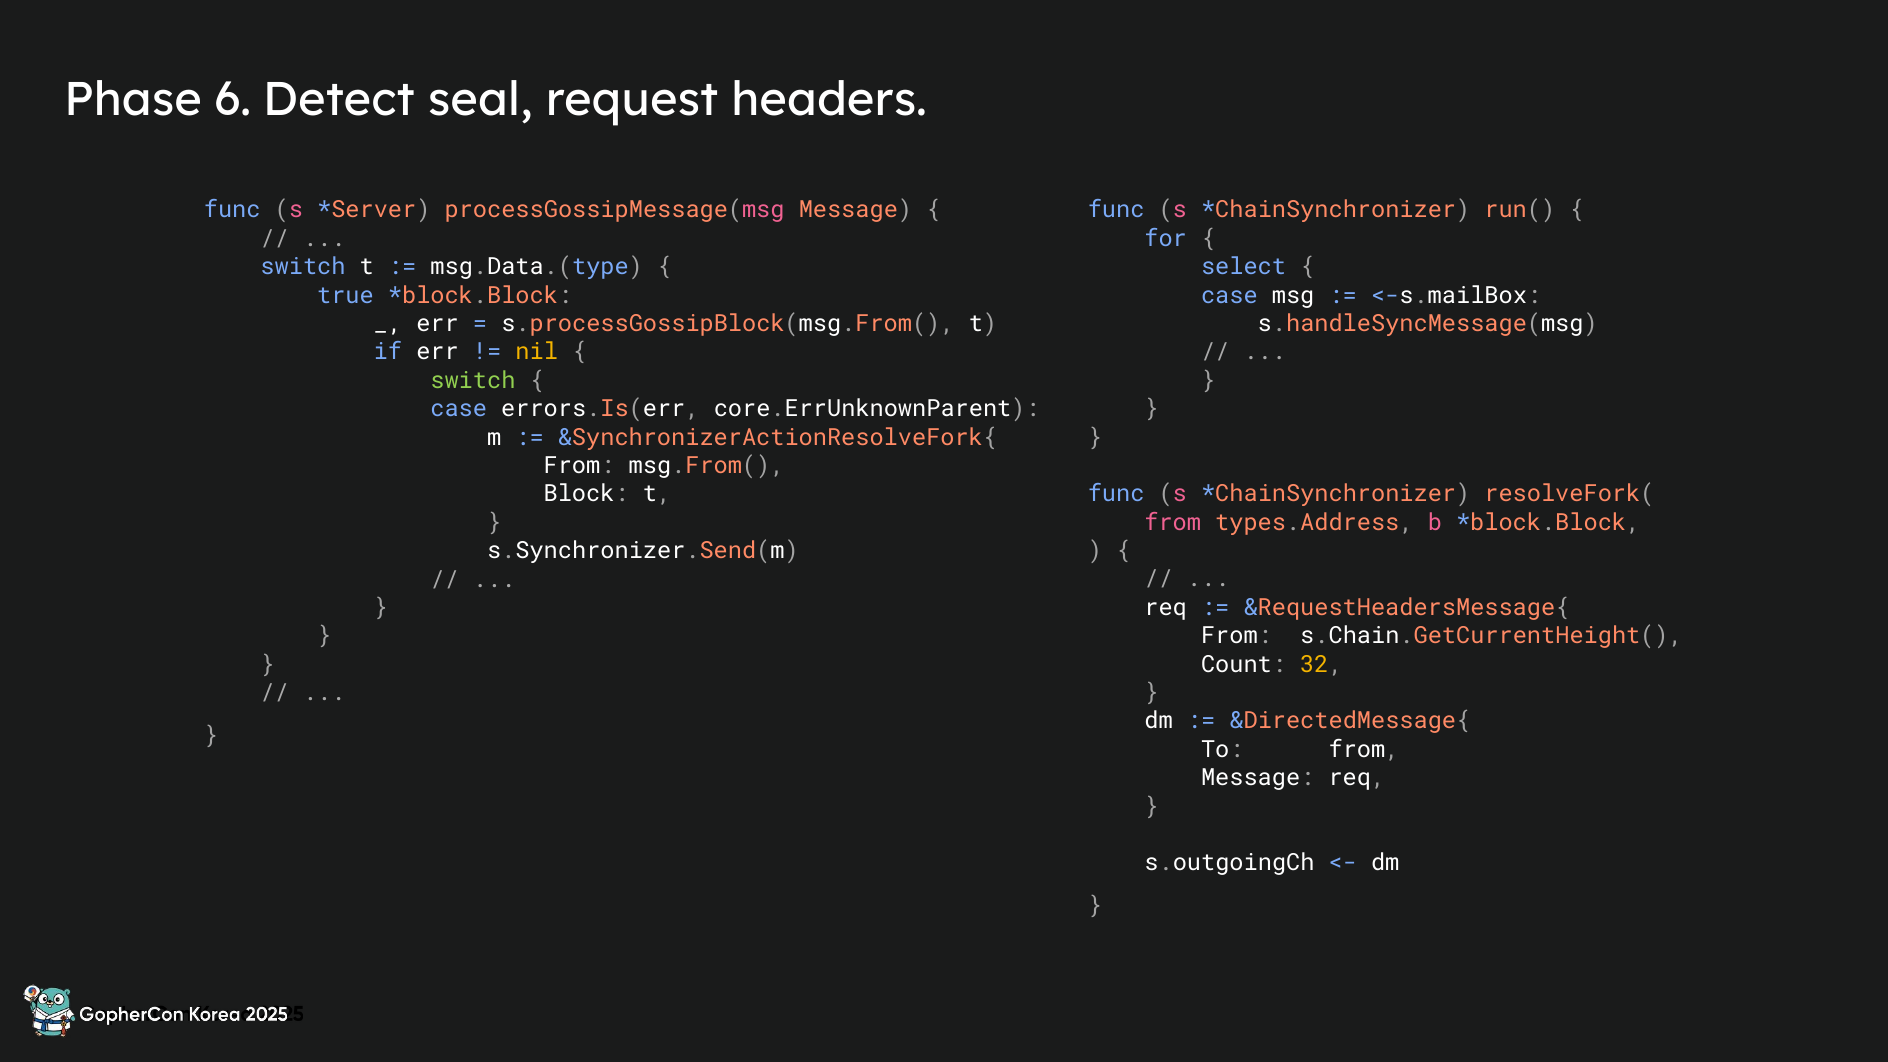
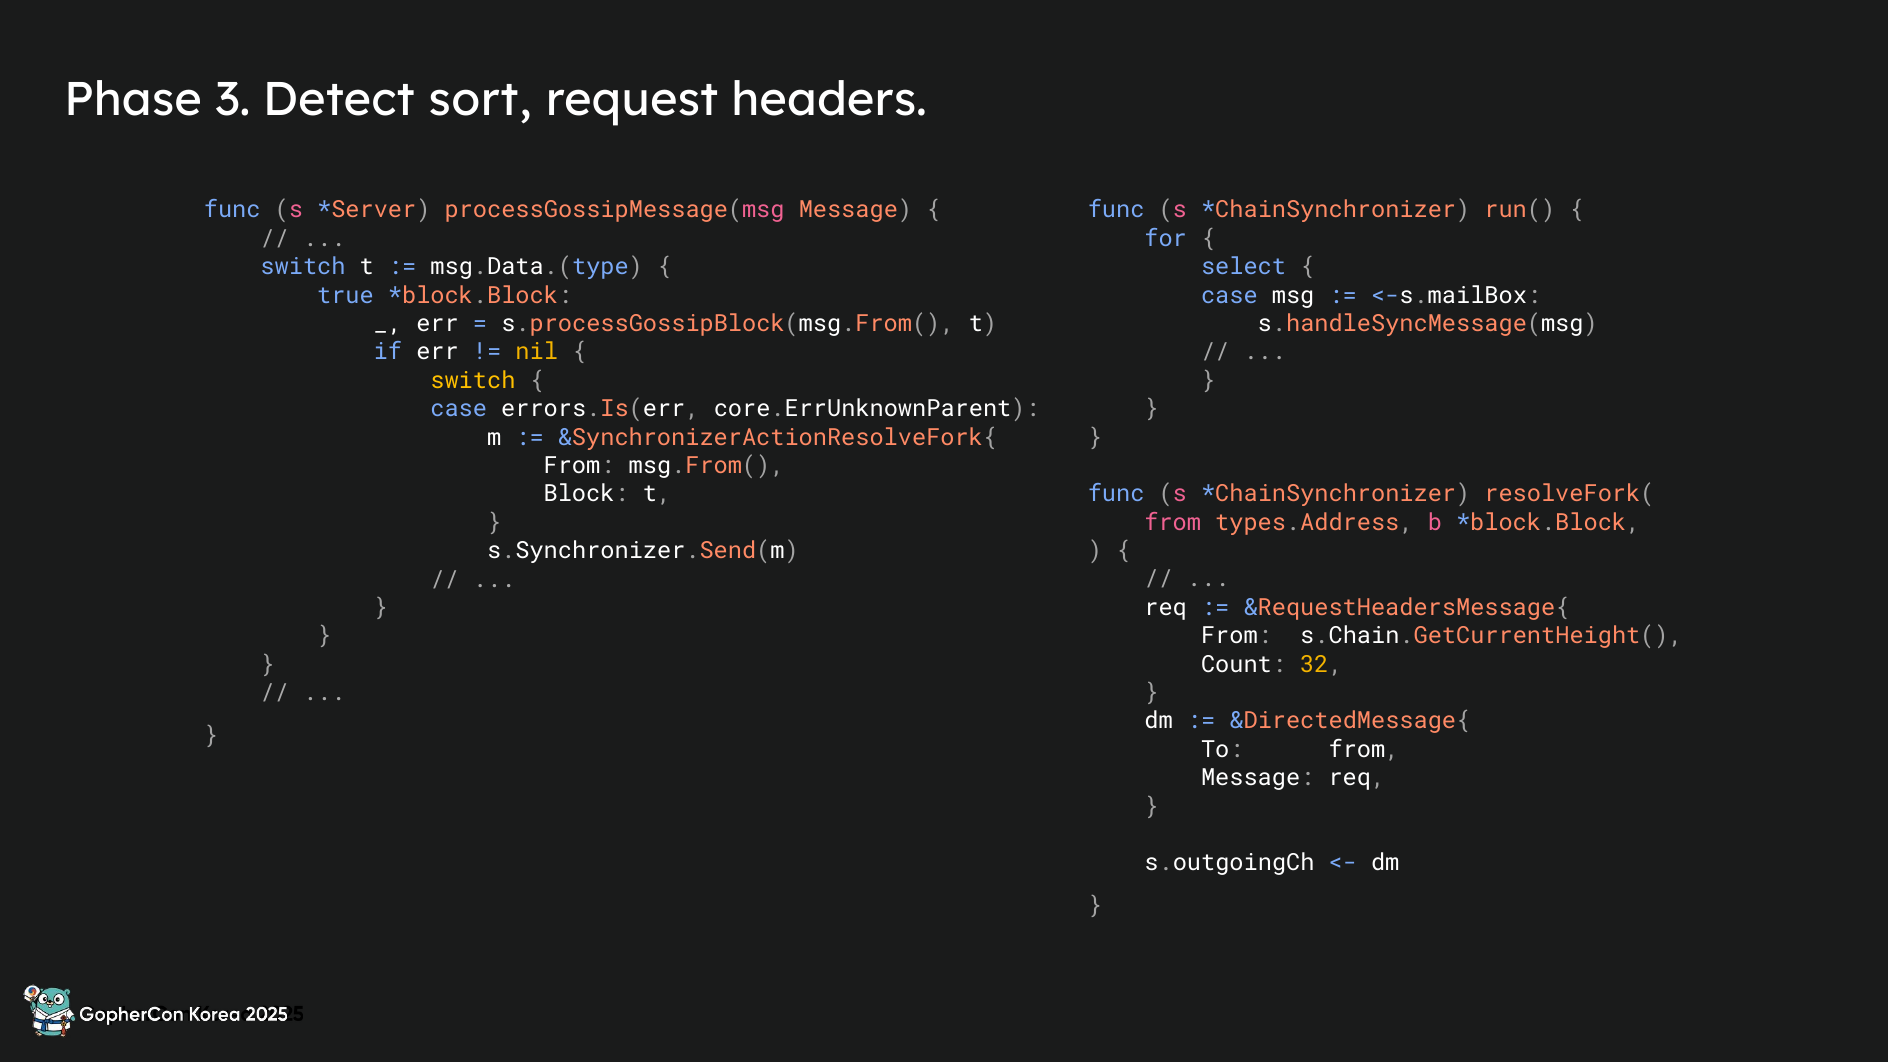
6: 6 -> 3
seal: seal -> sort
switch at (473, 381) colour: light green -> yellow
